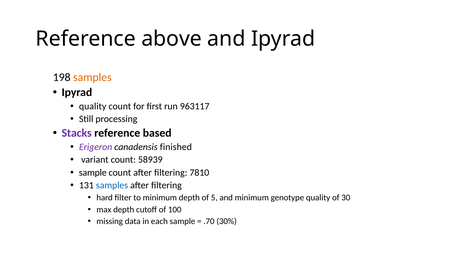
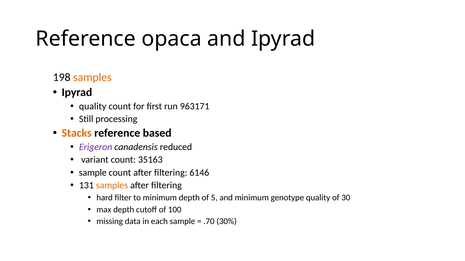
above: above -> opaca
963117: 963117 -> 963171
Stacks colour: purple -> orange
finished: finished -> reduced
58939: 58939 -> 35163
7810: 7810 -> 6146
samples at (112, 186) colour: blue -> orange
